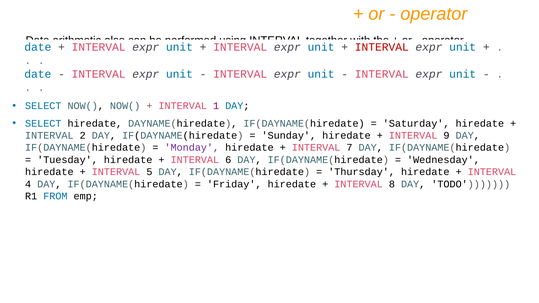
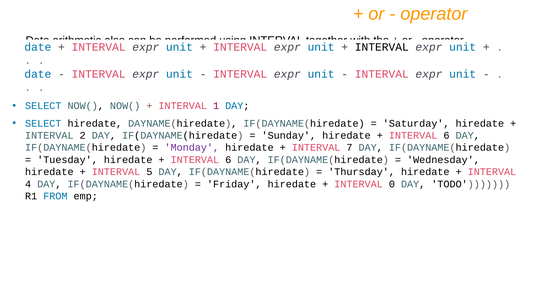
INTERVAL at (382, 47) colour: red -> black
9 at (446, 136): 9 -> 6
8: 8 -> 0
